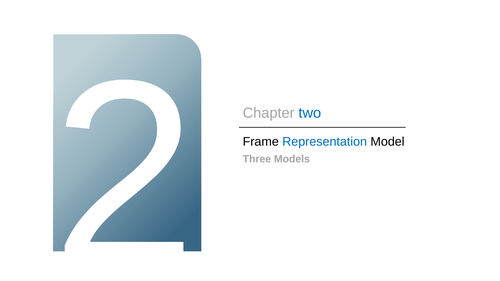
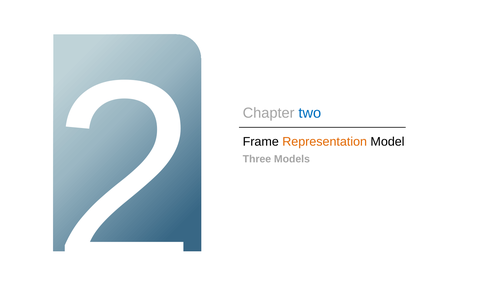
Representation colour: blue -> orange
